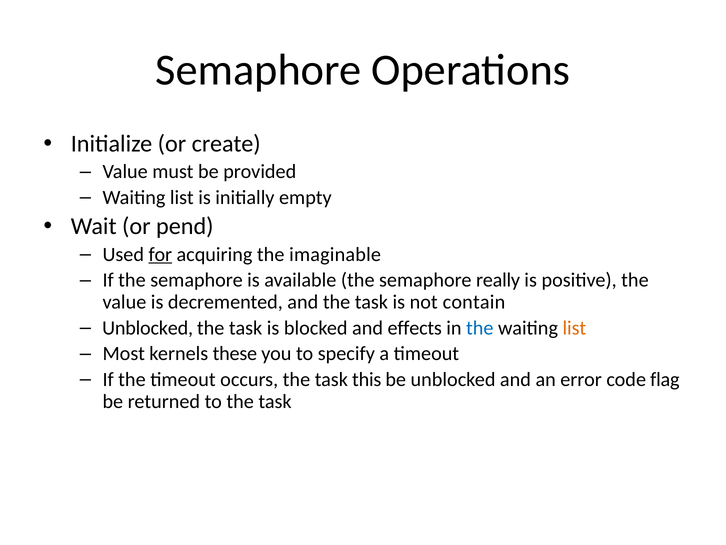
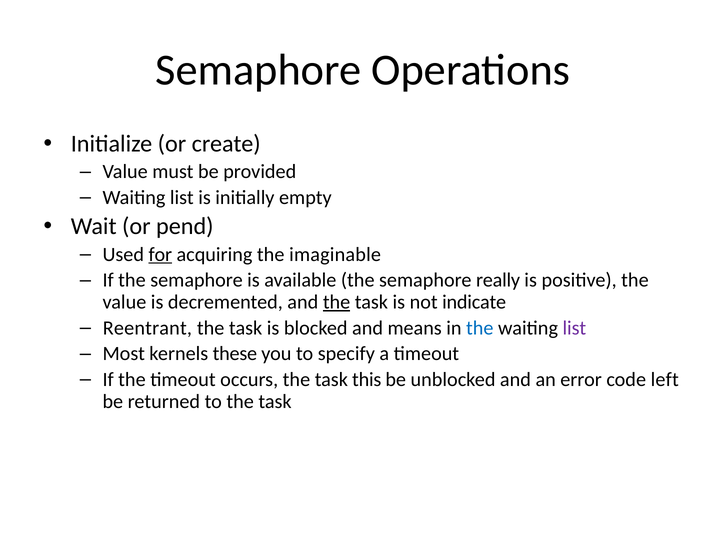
the at (337, 302) underline: none -> present
contain: contain -> indicate
Unblocked at (148, 328): Unblocked -> Reentrant
effects: effects -> means
list at (574, 328) colour: orange -> purple
flag: flag -> left
